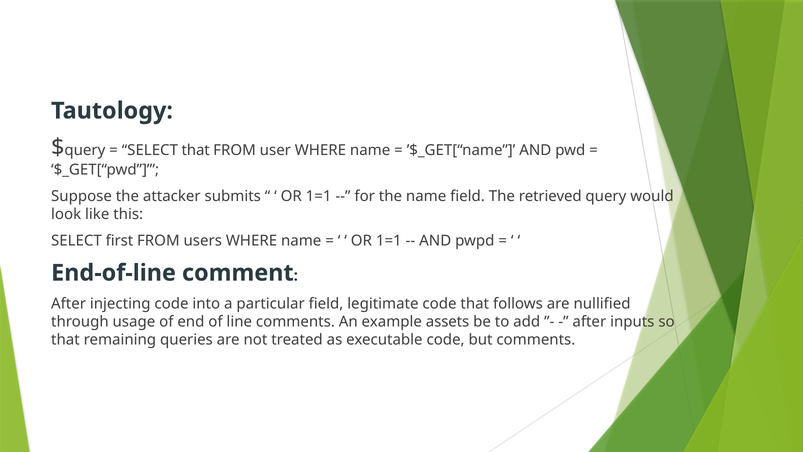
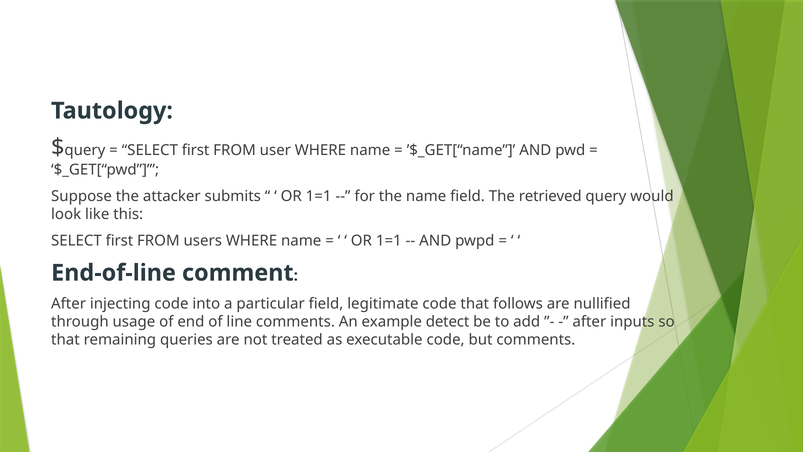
that at (196, 150): that -> first
assets: assets -> detect
